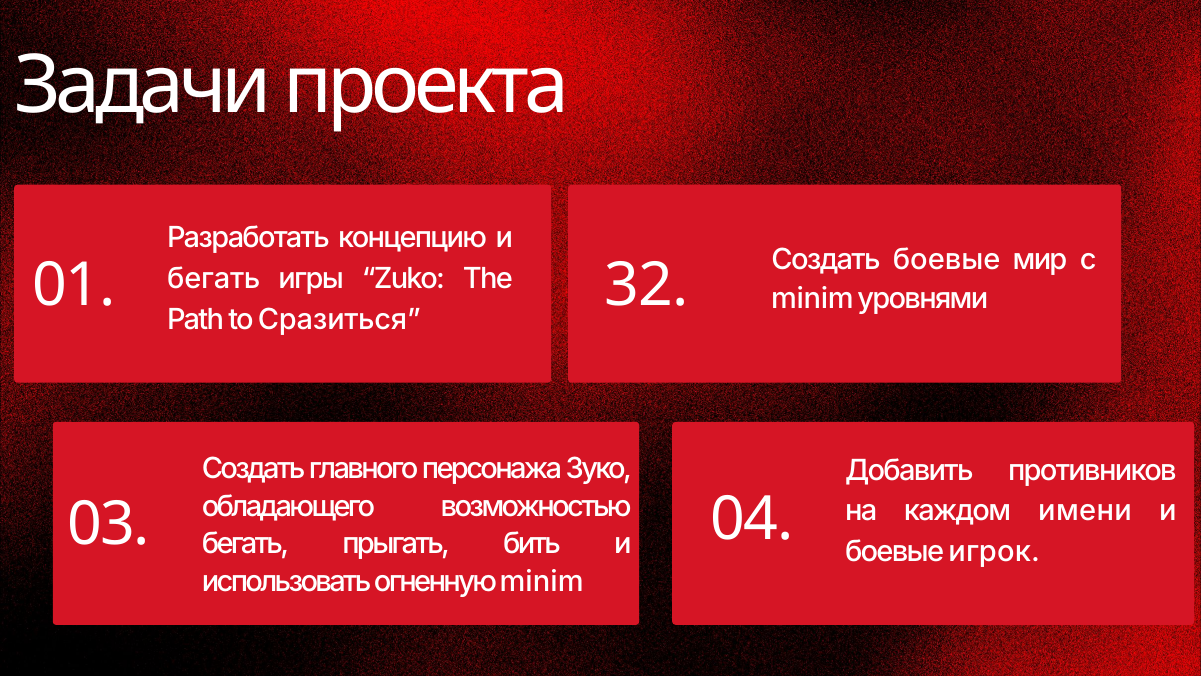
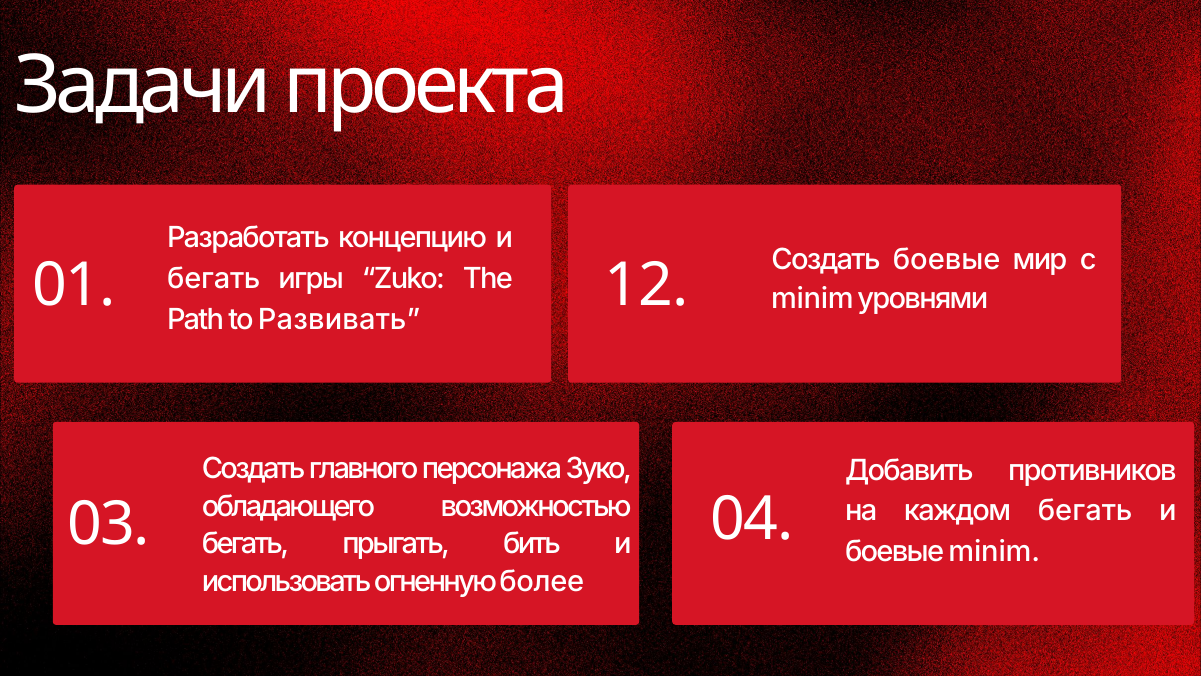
32: 32 -> 12
Сразиться: Сразиться -> Развивать
каждом имени: имени -> бегать
боевые игрок: игрок -> minim
огненную minim: minim -> более
